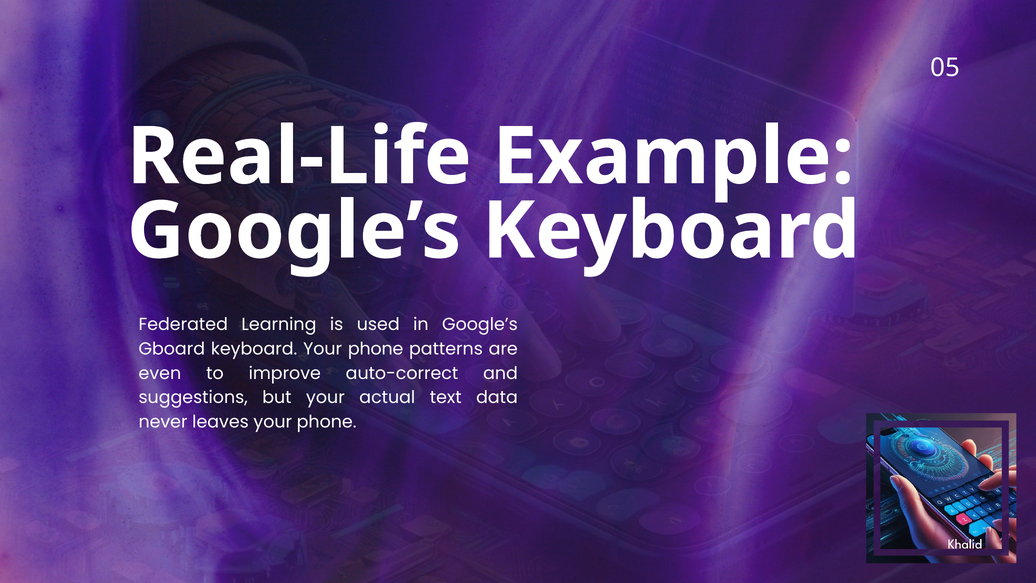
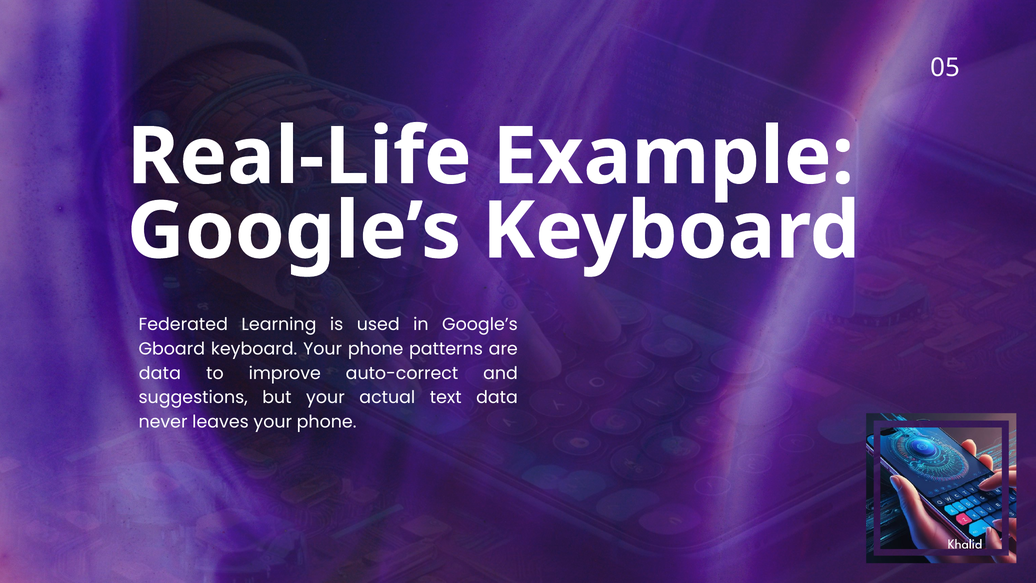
even at (160, 373): even -> data
